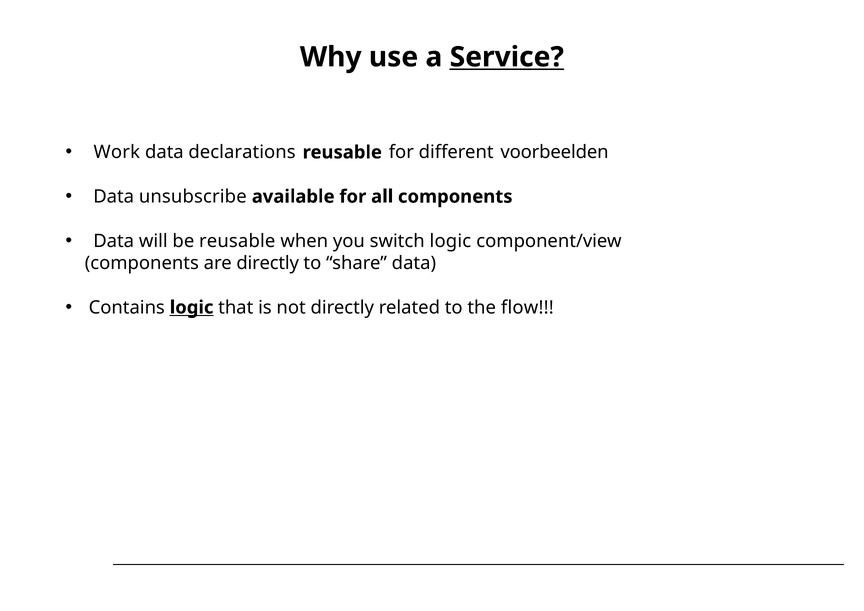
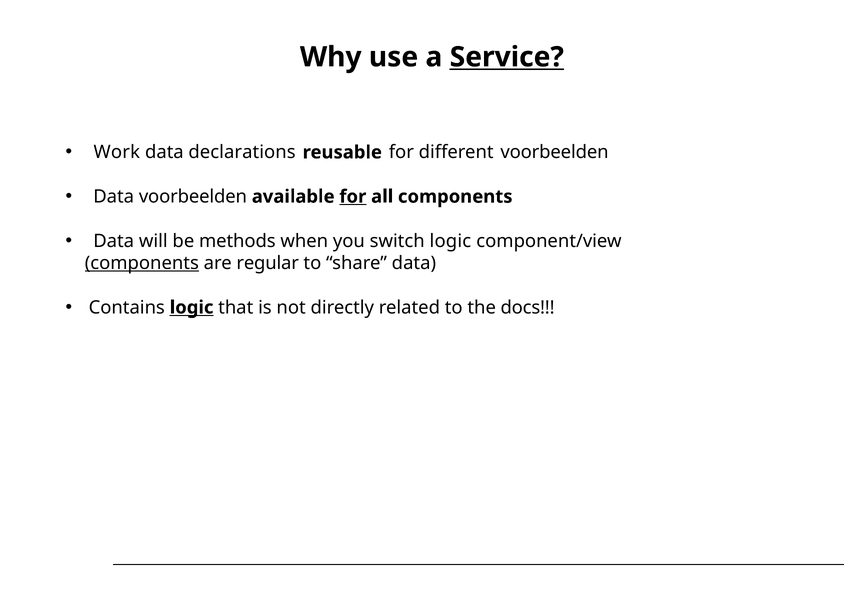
Data unsubscribe: unsubscribe -> voorbeelden
for at (353, 197) underline: none -> present
be reusable: reusable -> methods
components at (142, 263) underline: none -> present
are directly: directly -> regular
flow: flow -> docs
